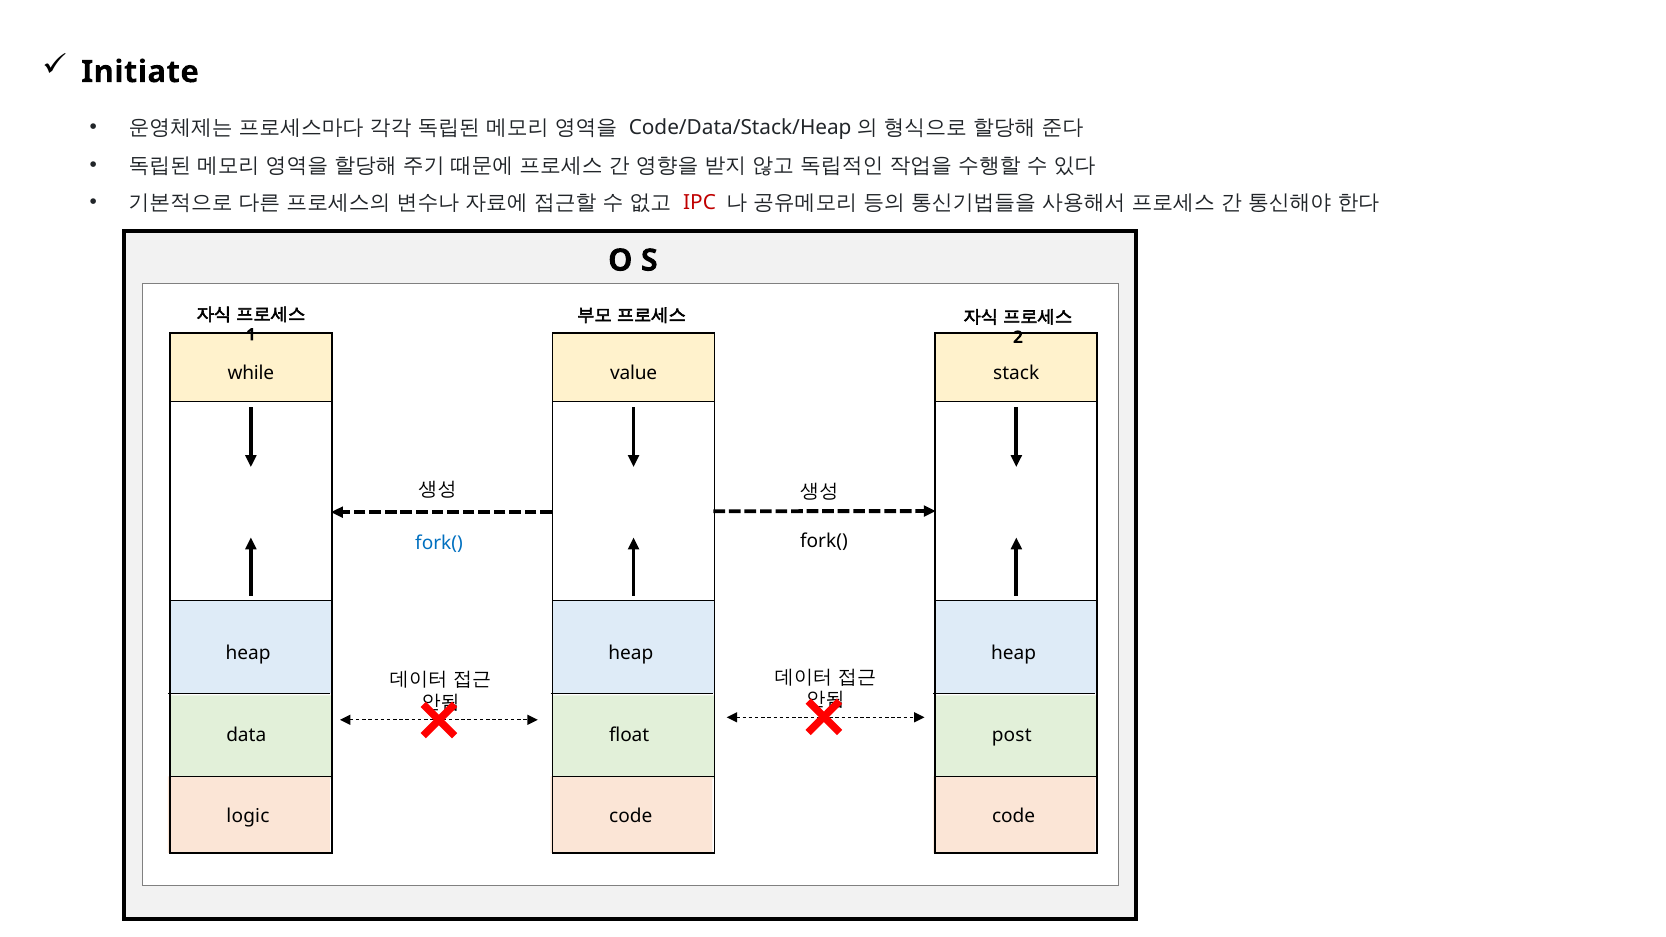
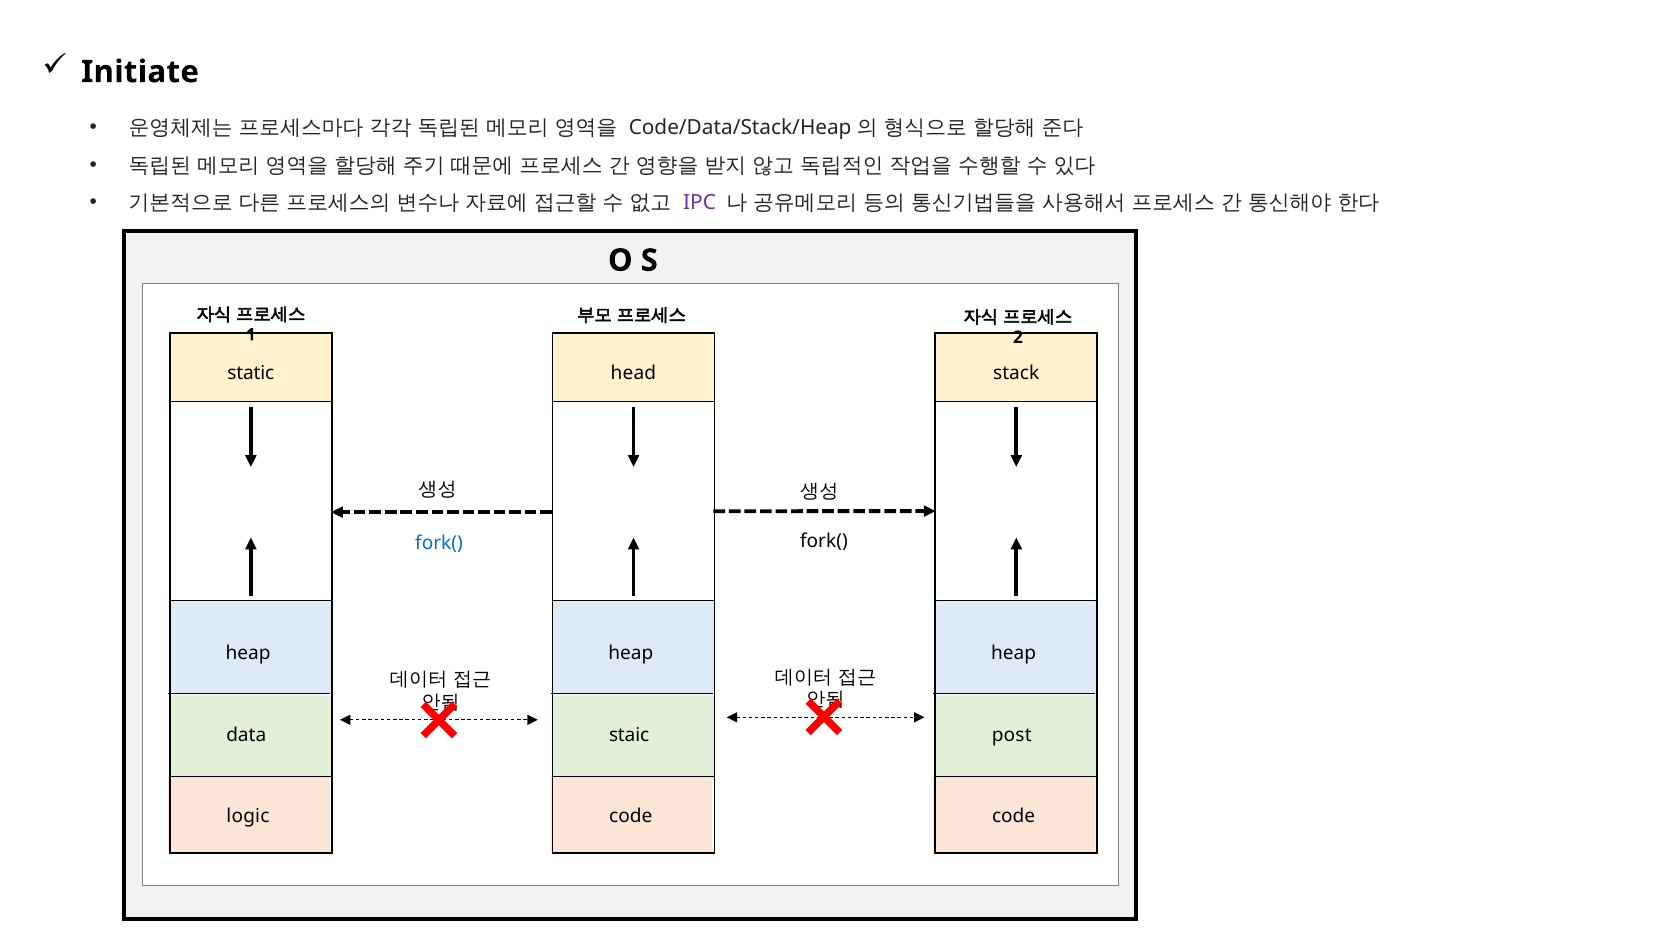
IPC colour: red -> purple
while: while -> static
value: value -> head
float: float -> staic
